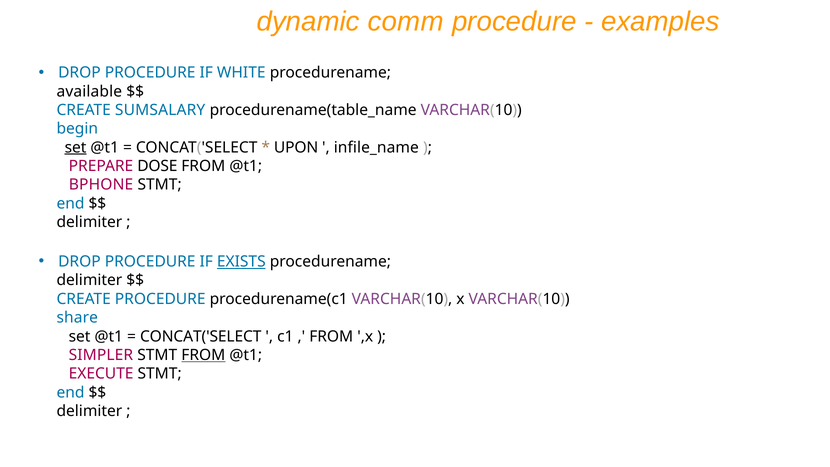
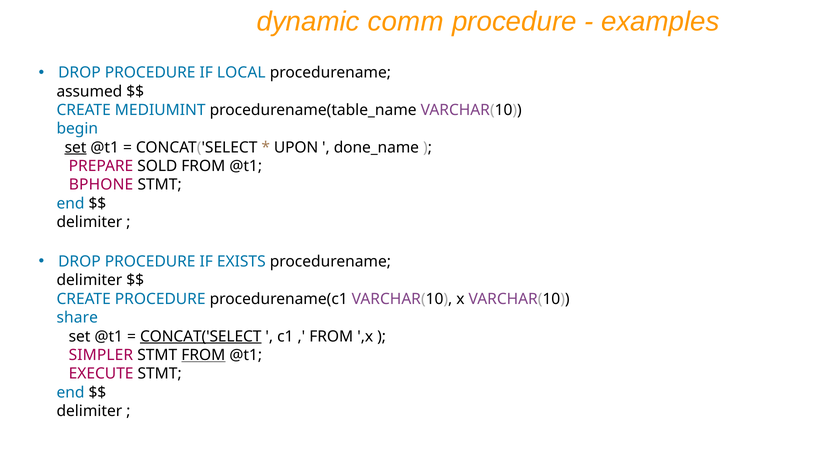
WHITE: WHITE -> LOCAL
available: available -> assumed
SUMSALARY: SUMSALARY -> MEDIUMINT
infile_name: infile_name -> done_name
DOSE: DOSE -> SOLD
EXISTS underline: present -> none
CONCAT('SELECT at (201, 336) underline: none -> present
